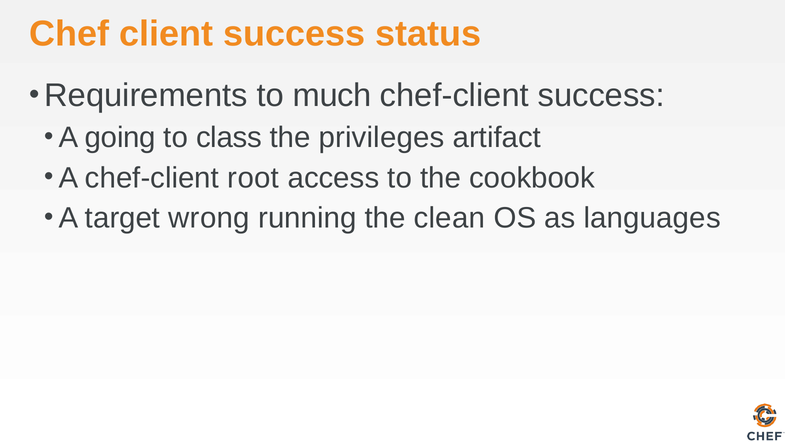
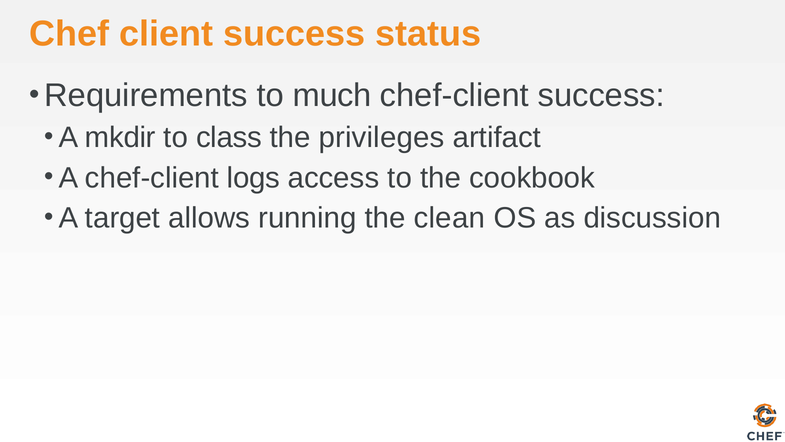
going: going -> mkdir
root: root -> logs
wrong: wrong -> allows
languages: languages -> discussion
